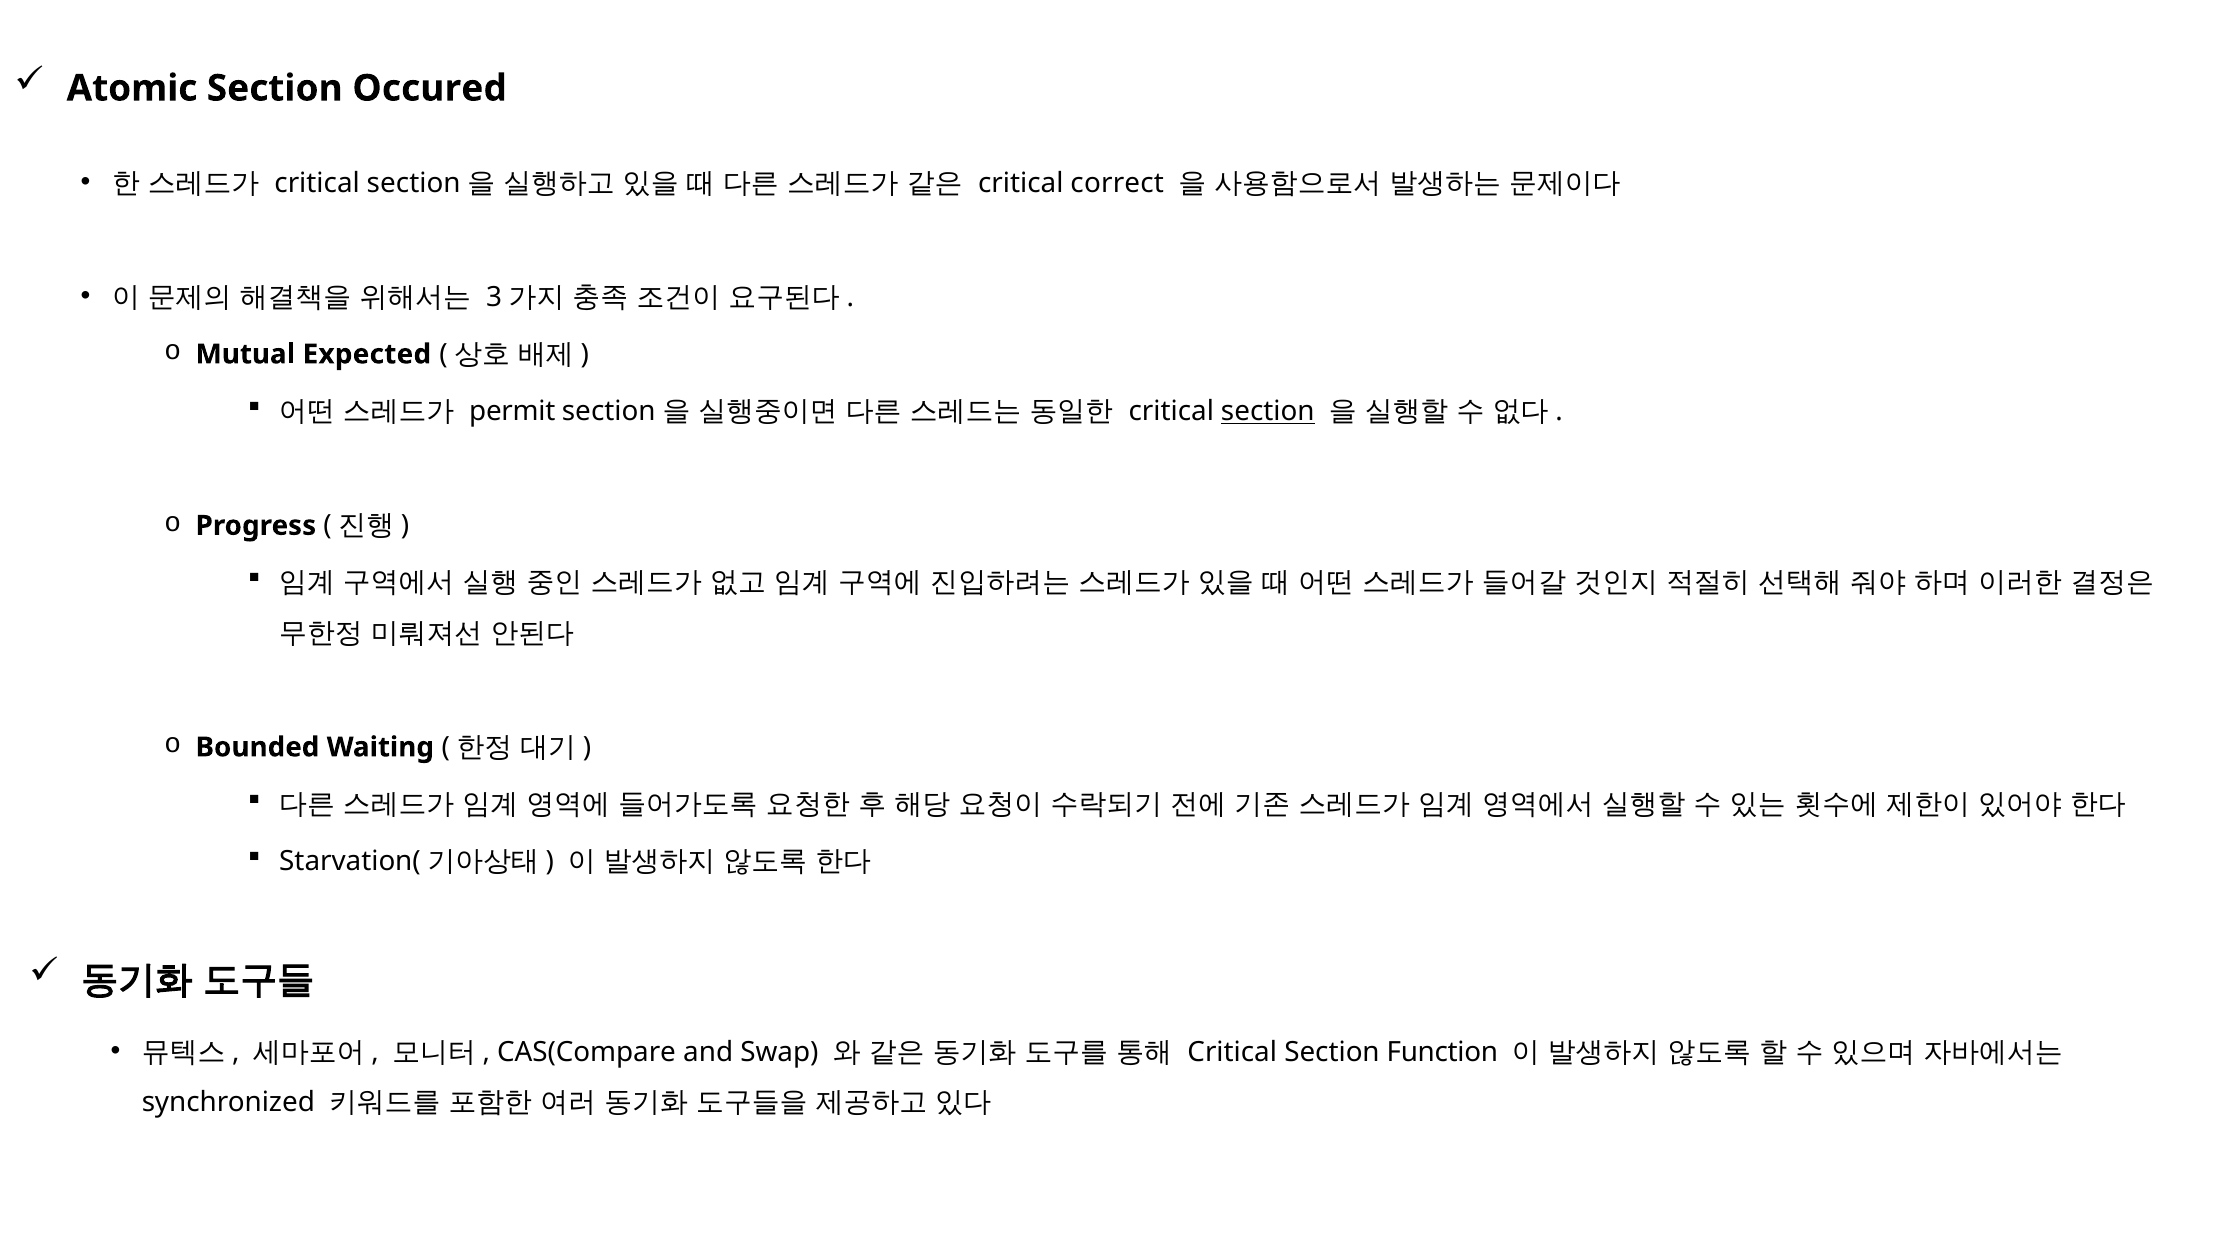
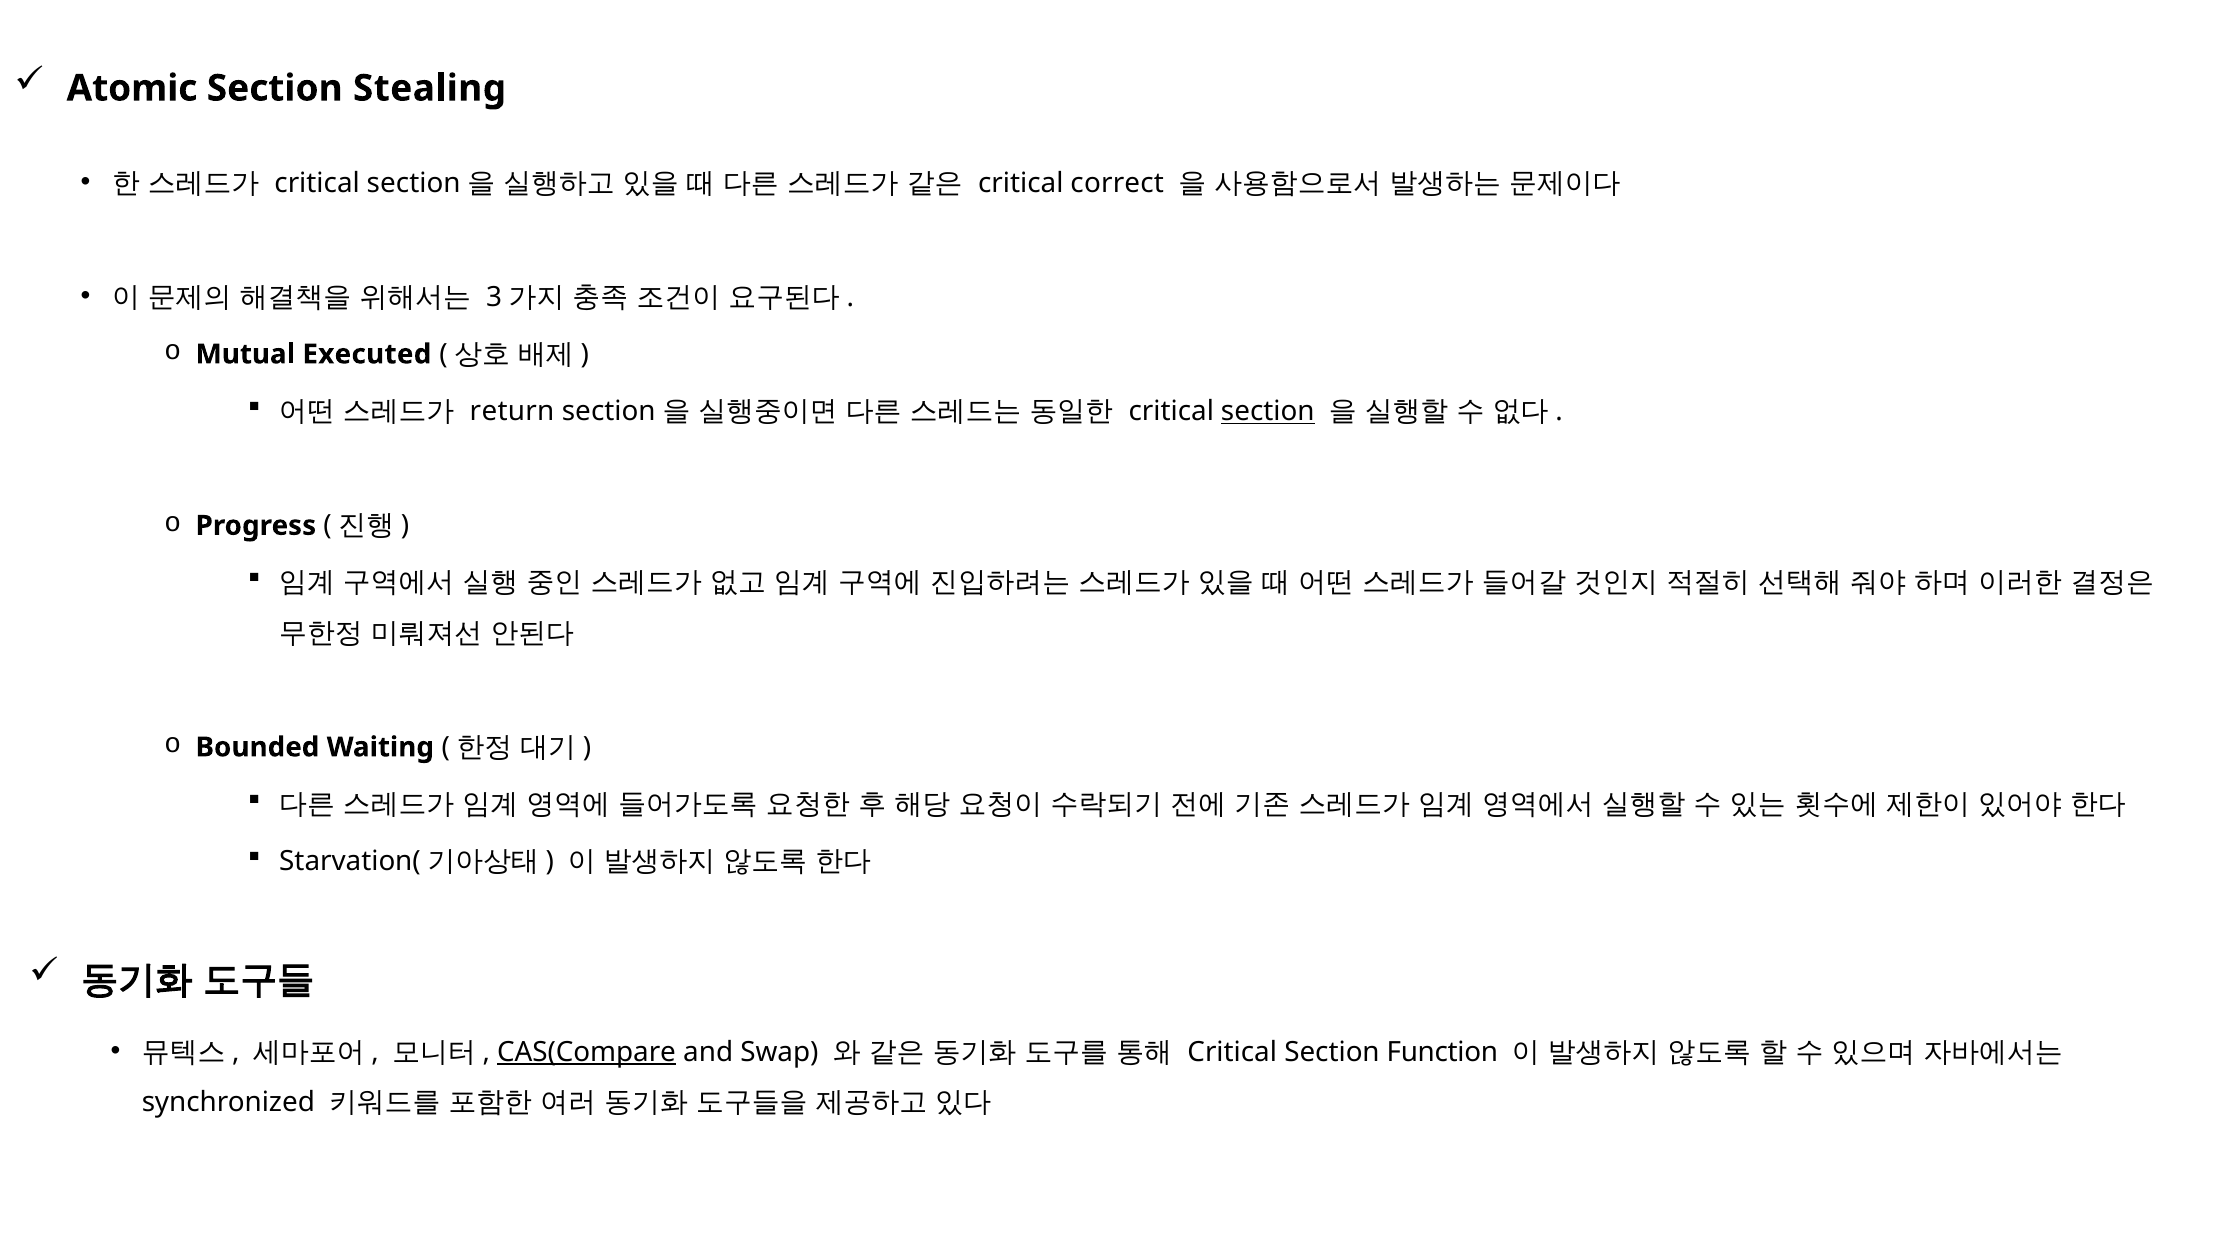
Occured: Occured -> Stealing
Expected: Expected -> Executed
permit: permit -> return
CAS(Compare underline: none -> present
